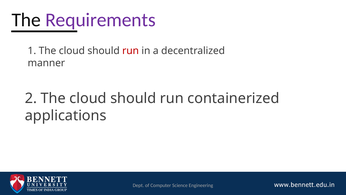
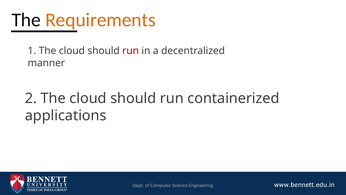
Requirements colour: purple -> orange
